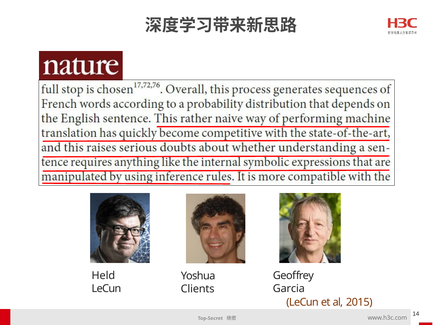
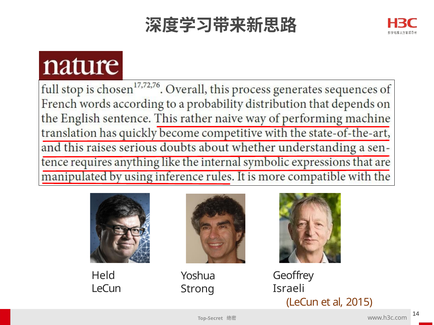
Garcia: Garcia -> Israeli
Clients: Clients -> Strong
